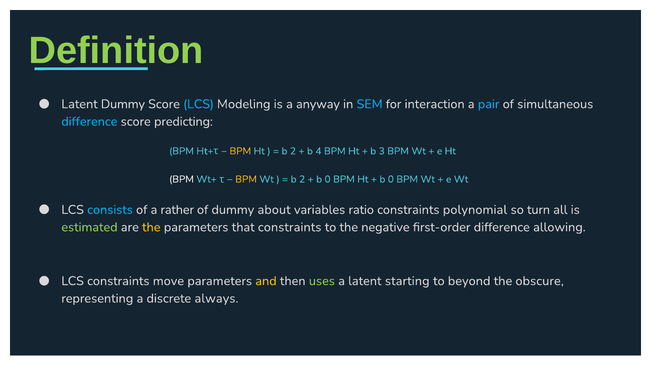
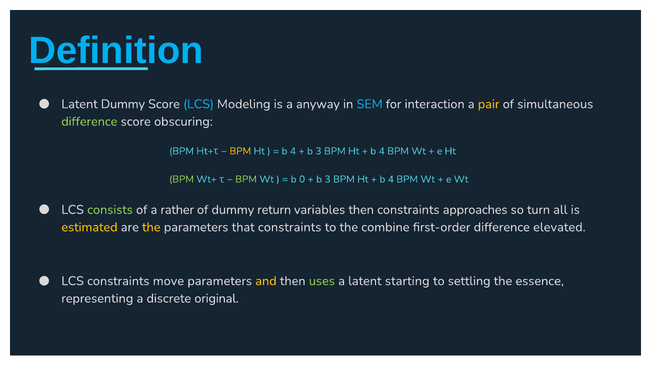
Definition colour: light green -> light blue
pair colour: light blue -> yellow
difference at (89, 122) colour: light blue -> light green
predicting: predicting -> obscuring
2 at (293, 151): 2 -> 4
4 at (318, 151): 4 -> 3
3 at (382, 151): 3 -> 4
BPM at (181, 179) colour: white -> light green
BPM at (246, 179) colour: yellow -> light green
2 at (302, 179): 2 -> 0
0 at (328, 179): 0 -> 3
0 at (391, 179): 0 -> 4
consists colour: light blue -> light green
about: about -> return
variables ratio: ratio -> then
polynomial: polynomial -> approaches
estimated colour: light green -> yellow
negative: negative -> combine
allowing: allowing -> elevated
beyond: beyond -> settling
obscure: obscure -> essence
always: always -> original
